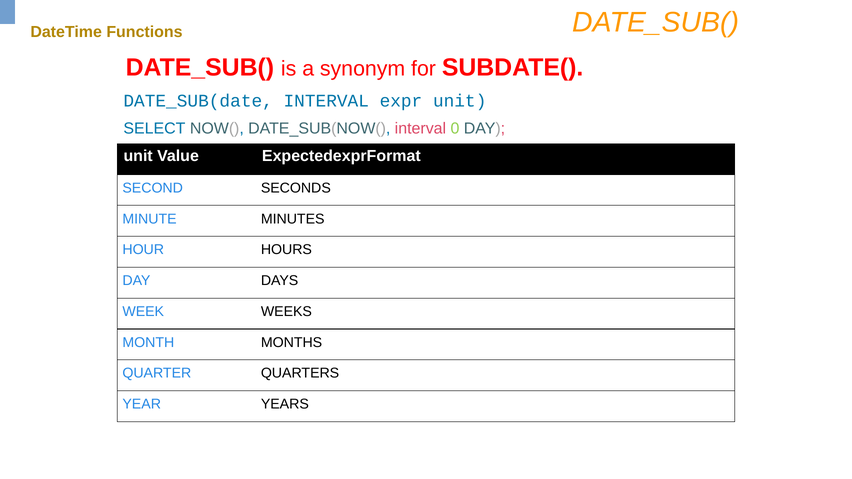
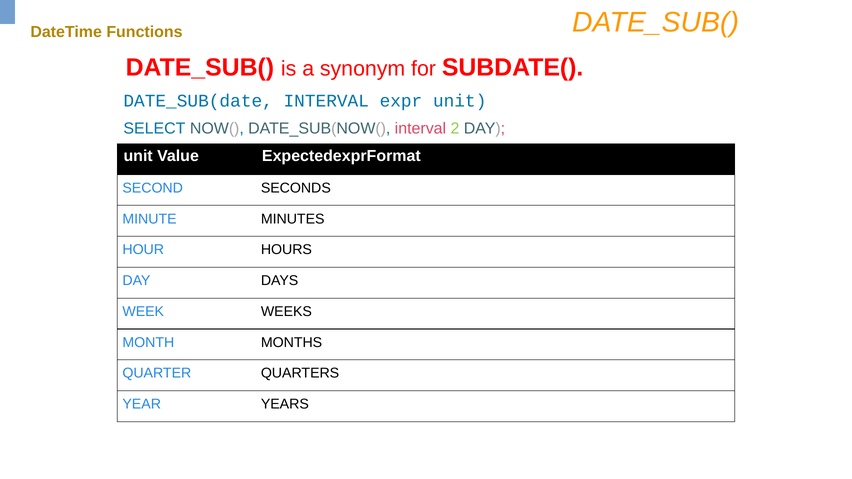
0: 0 -> 2
